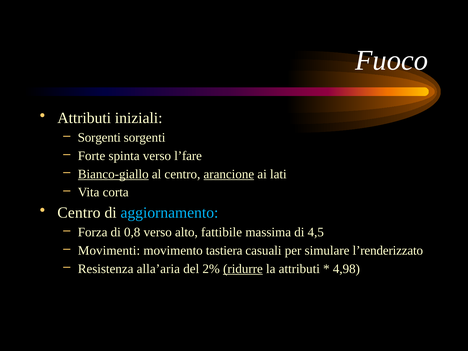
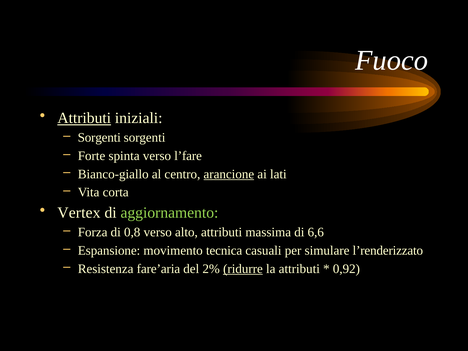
Attributi at (84, 118) underline: none -> present
Bianco-giallo underline: present -> none
Centro at (79, 213): Centro -> Vertex
aggiornamento colour: light blue -> light green
alto fattibile: fattibile -> attributi
4,5: 4,5 -> 6,6
Movimenti: Movimenti -> Espansione
tastiera: tastiera -> tecnica
alla’aria: alla’aria -> fare’aria
4,98: 4,98 -> 0,92
